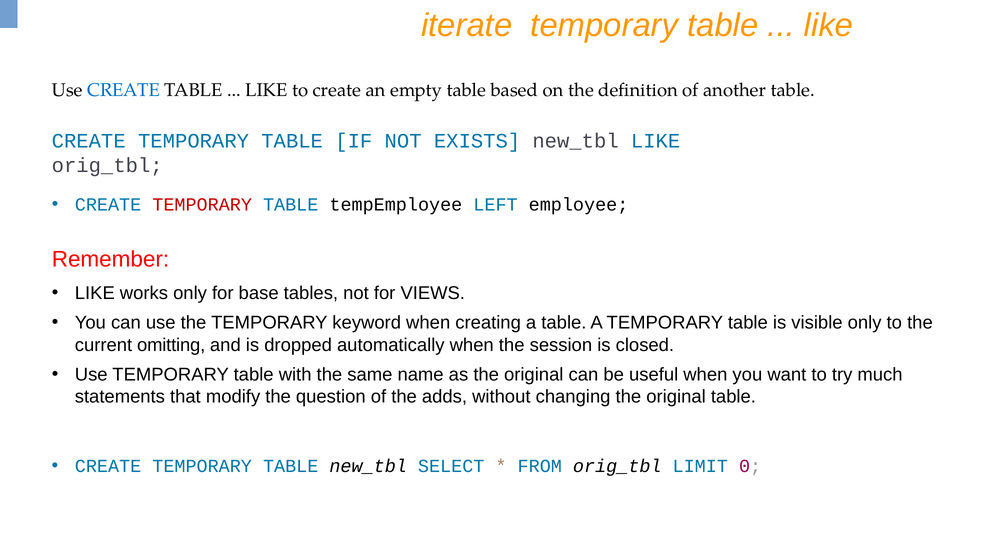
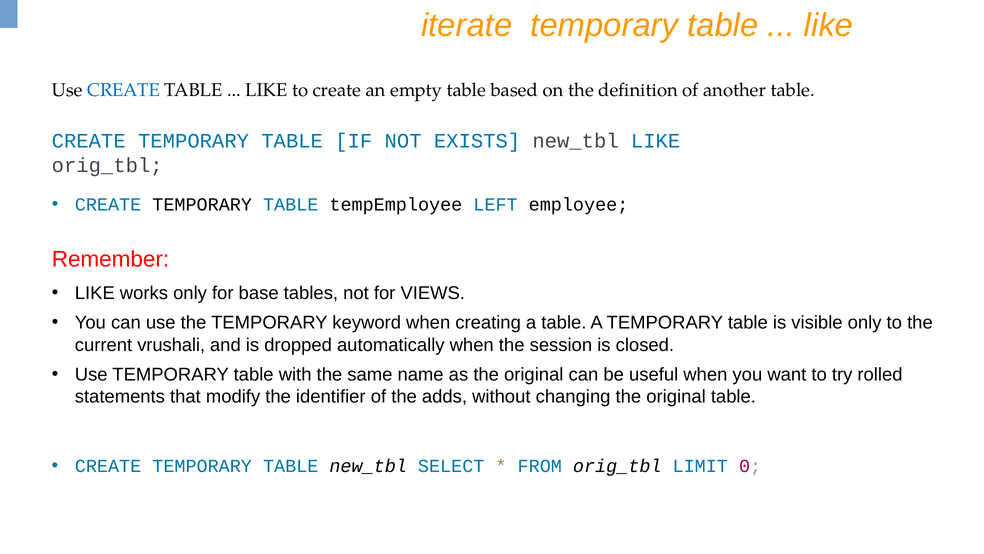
TEMPORARY at (202, 204) colour: red -> black
omitting: omitting -> vrushali
much: much -> rolled
question: question -> identifier
